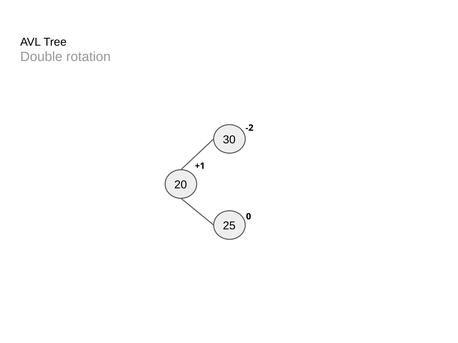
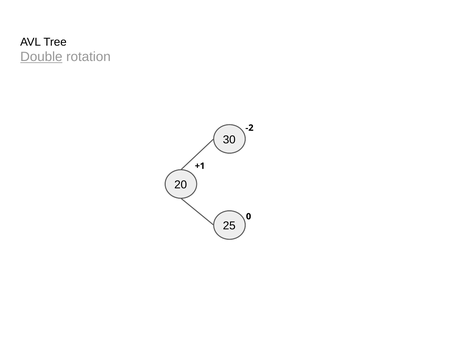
Double underline: none -> present
